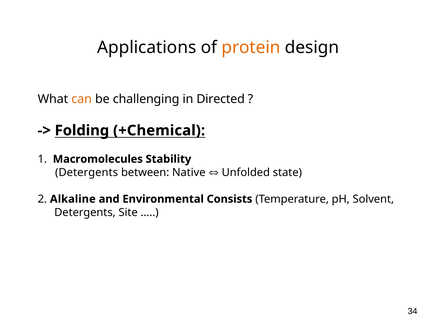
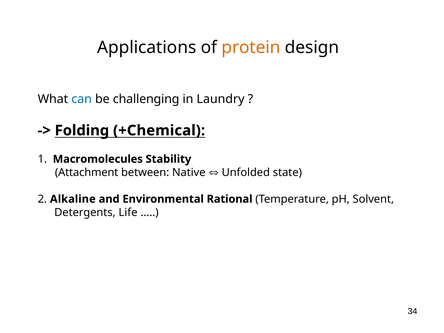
can colour: orange -> blue
Directed: Directed -> Laundry
Detergents at (87, 172): Detergents -> Attachment
Consists: Consists -> Rational
Site: Site -> Life
